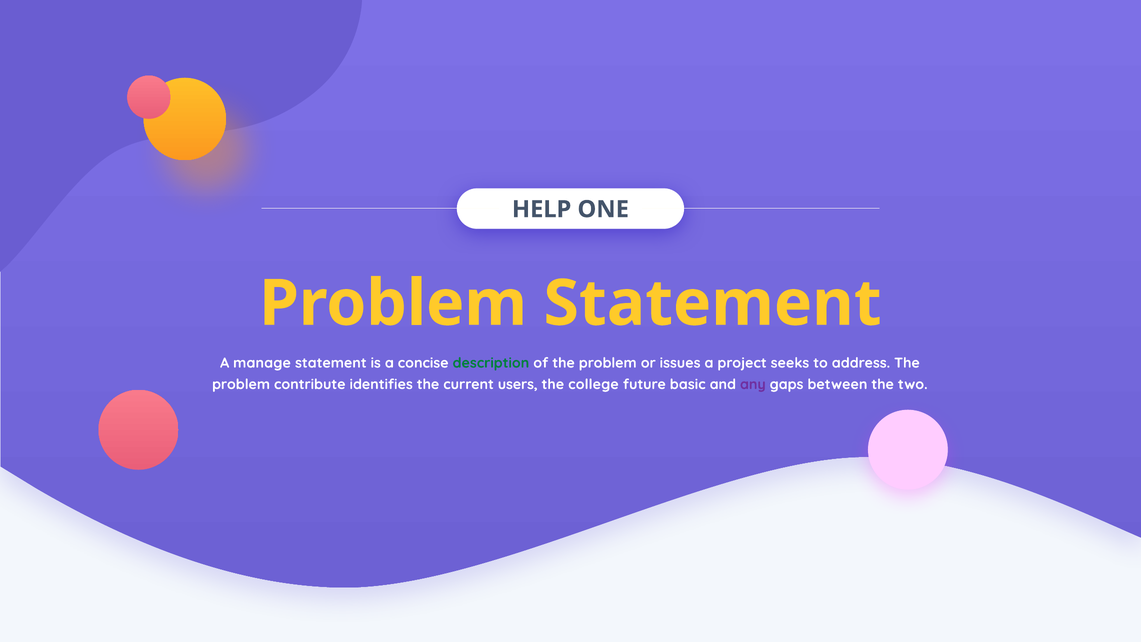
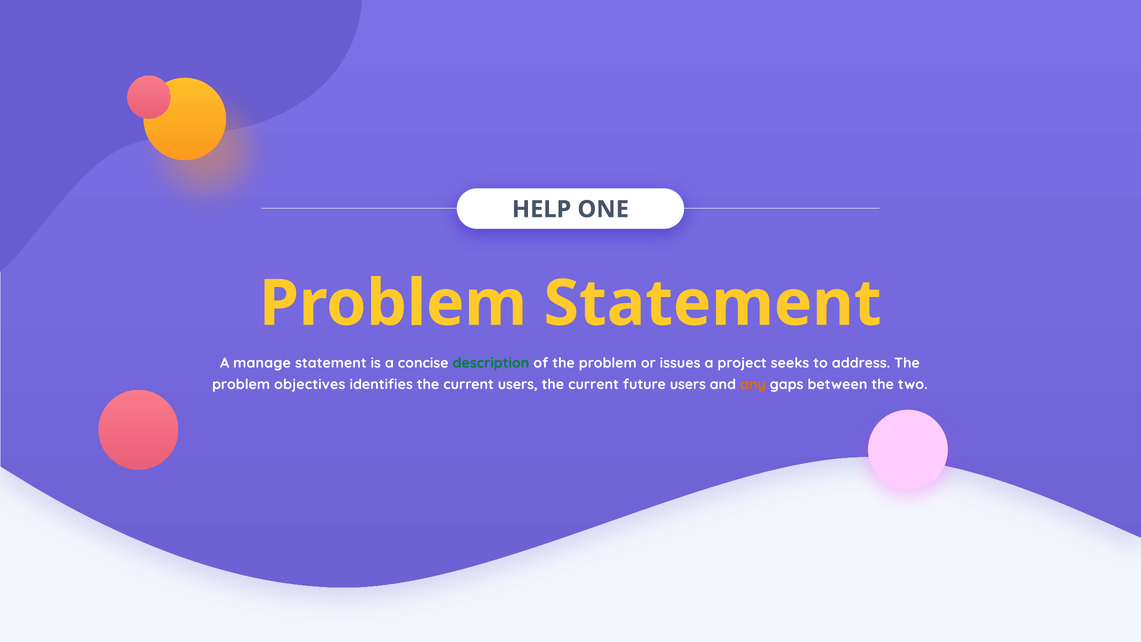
contribute: contribute -> objectives
college at (593, 384): college -> current
future basic: basic -> users
any colour: purple -> orange
